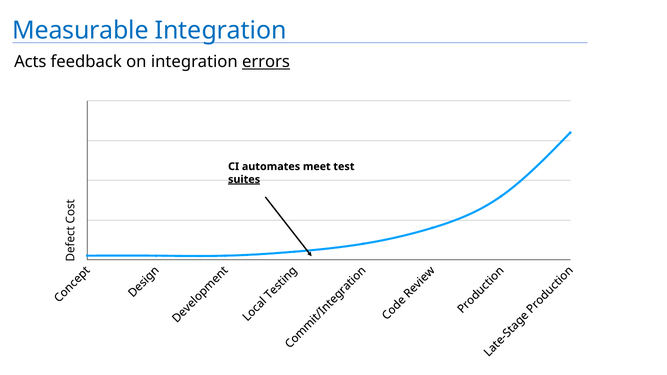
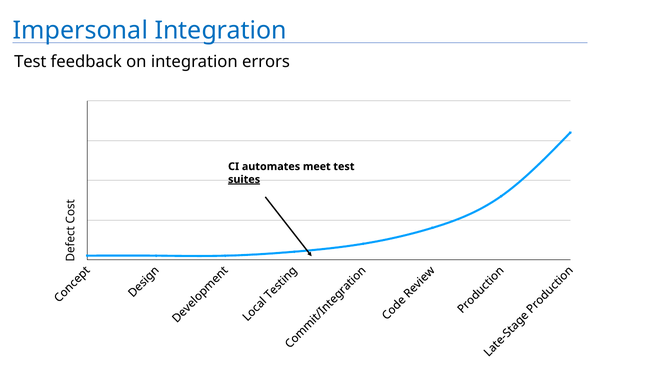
Measurable: Measurable -> Impersonal
Acts at (30, 62): Acts -> Test
errors underline: present -> none
